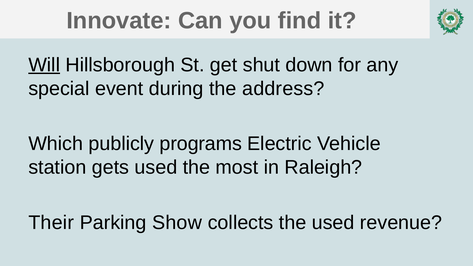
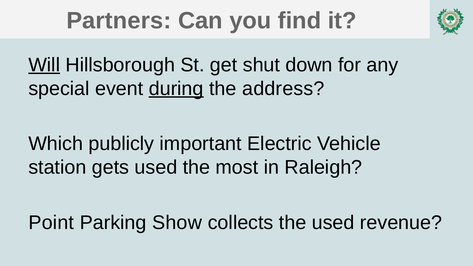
Innovate: Innovate -> Partners
during underline: none -> present
programs: programs -> important
Their: Their -> Point
